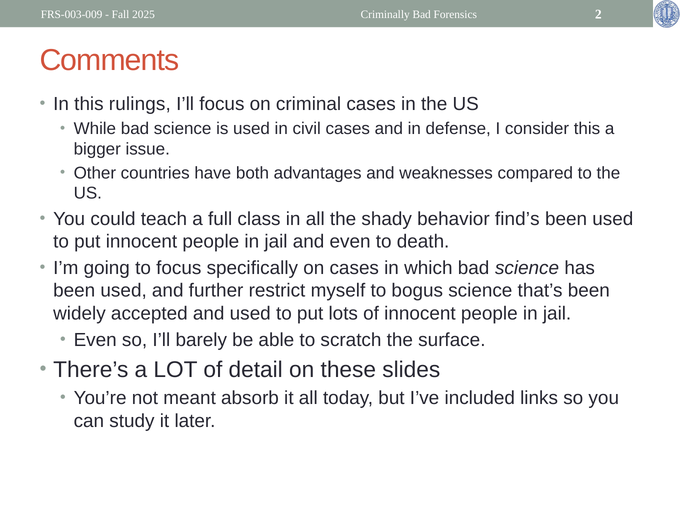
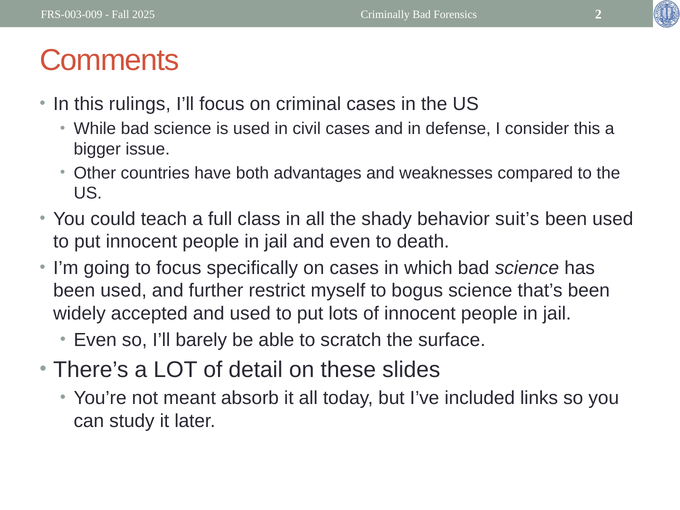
find’s: find’s -> suit’s
